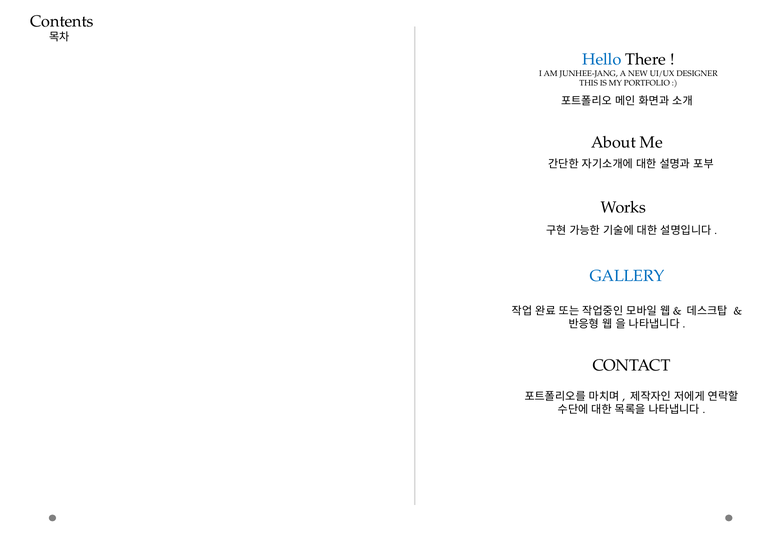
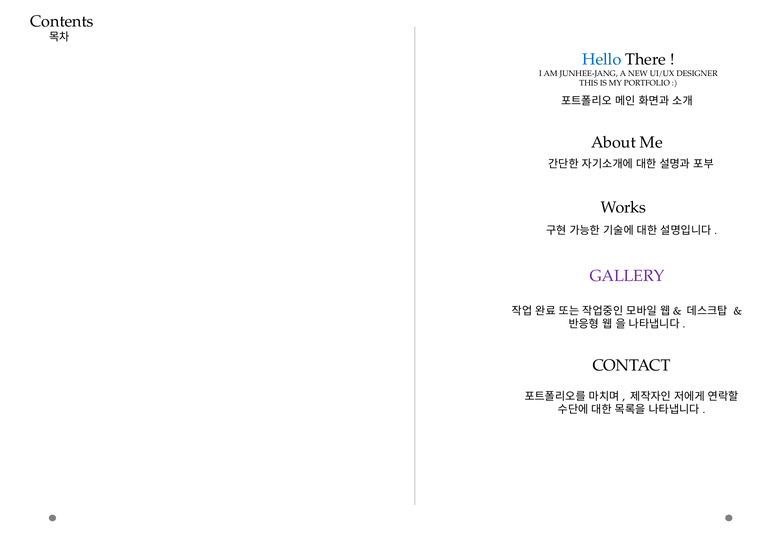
GALLERY colour: blue -> purple
